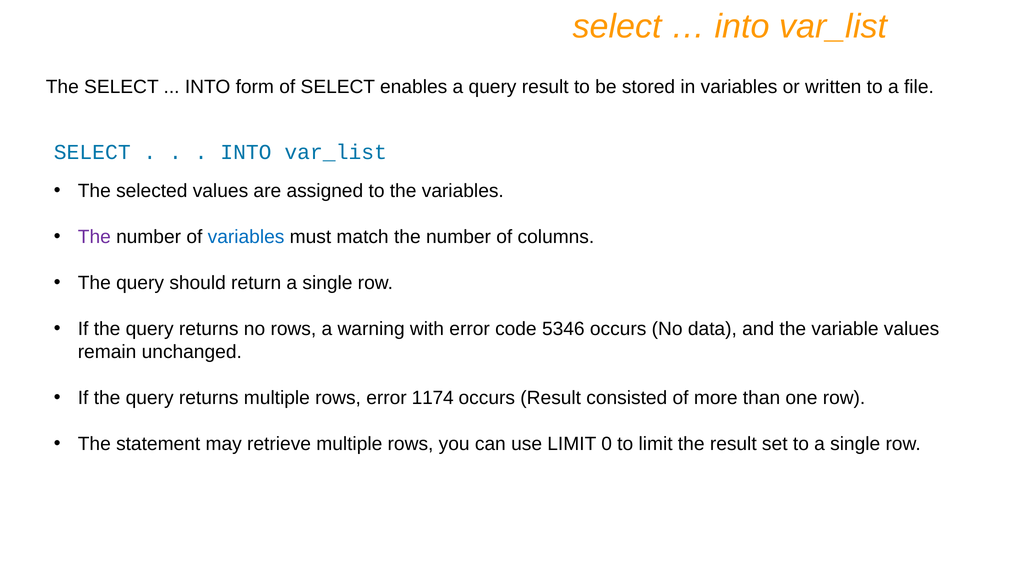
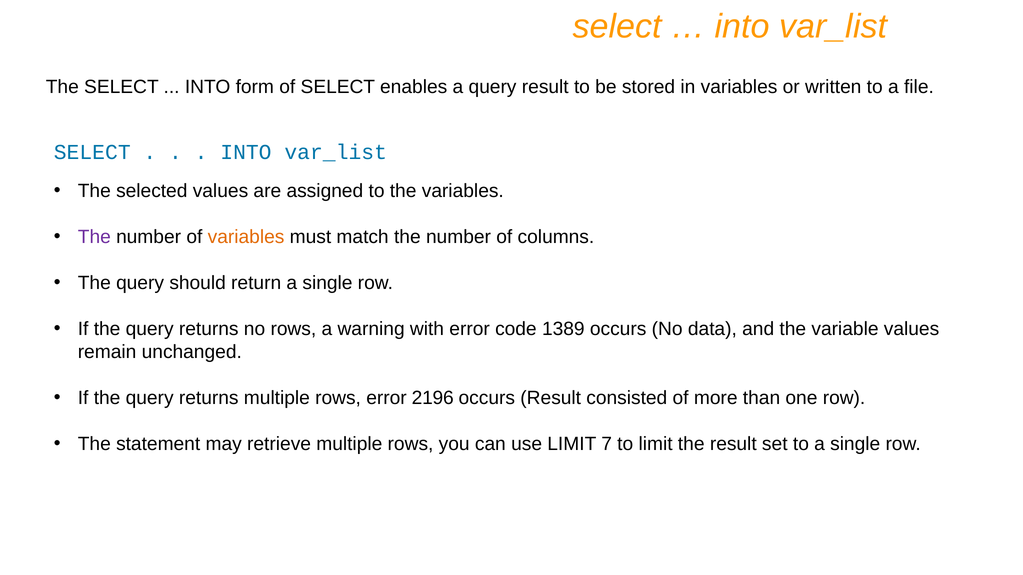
variables at (246, 237) colour: blue -> orange
5346: 5346 -> 1389
1174: 1174 -> 2196
0: 0 -> 7
